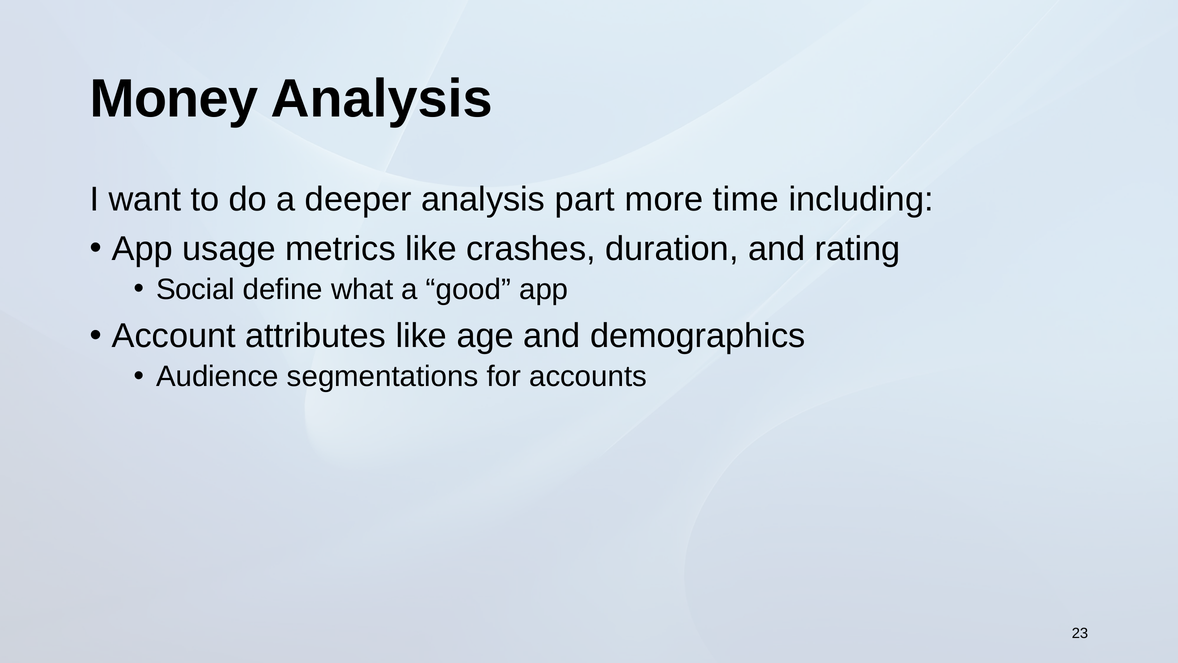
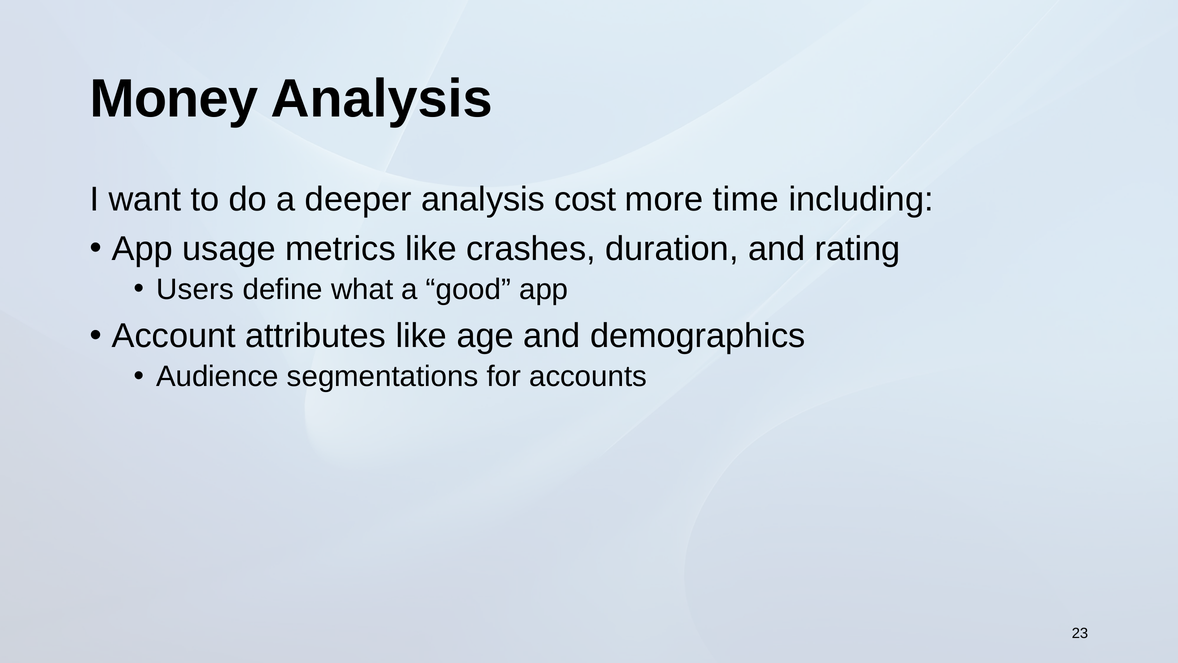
part: part -> cost
Social: Social -> Users
